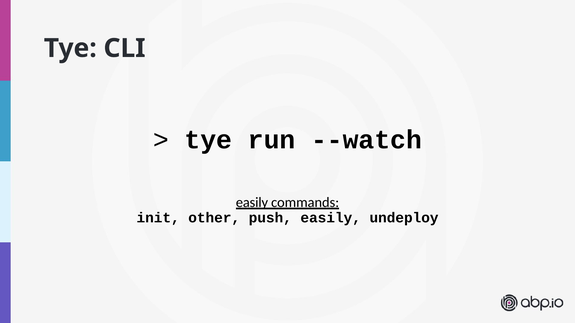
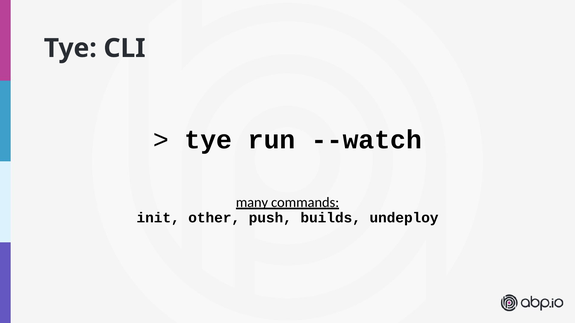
easily at (252, 203): easily -> many
push easily: easily -> builds
